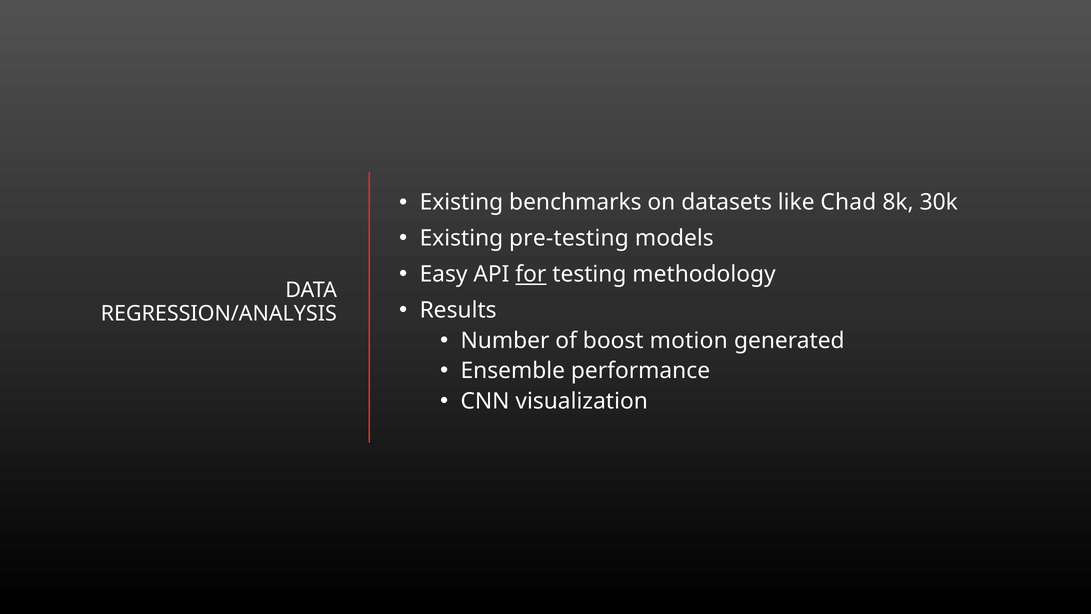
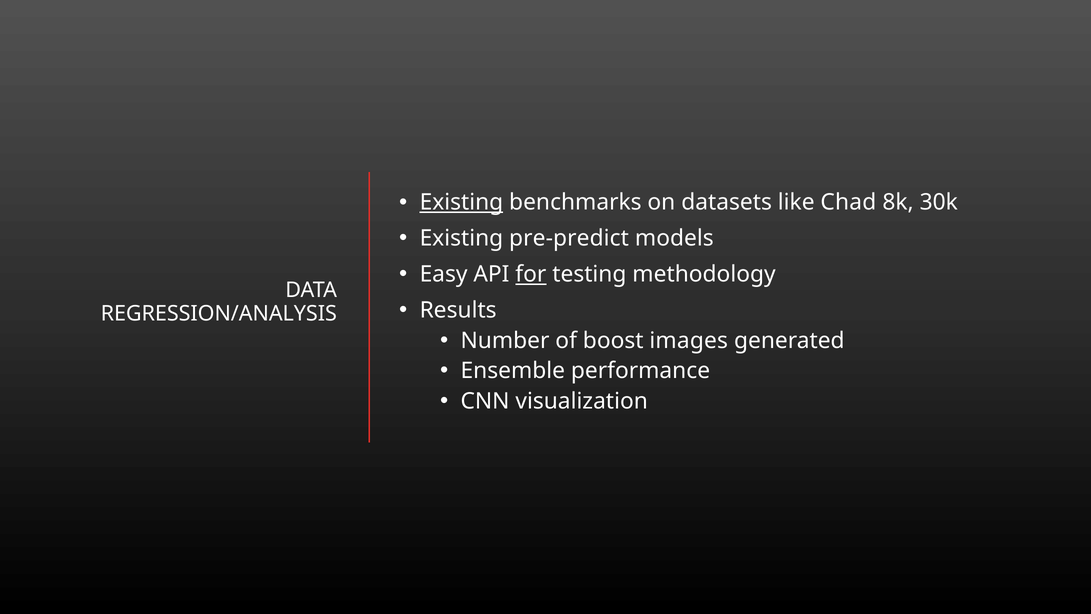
Existing at (461, 202) underline: none -> present
pre-testing: pre-testing -> pre-predict
motion: motion -> images
